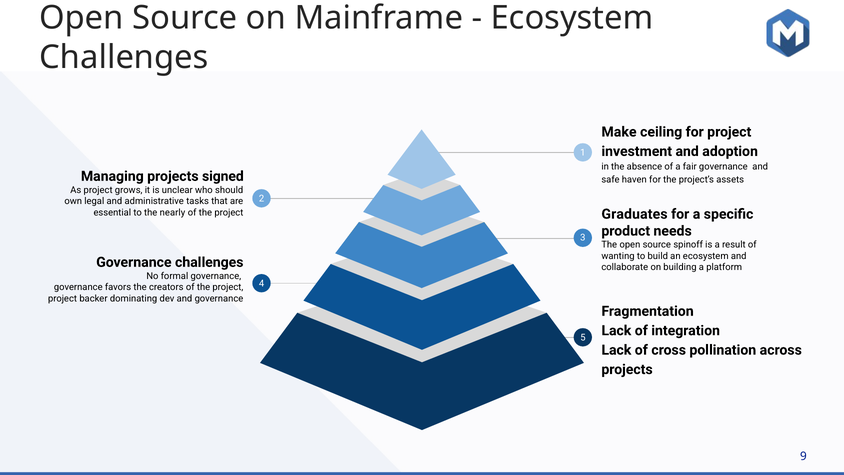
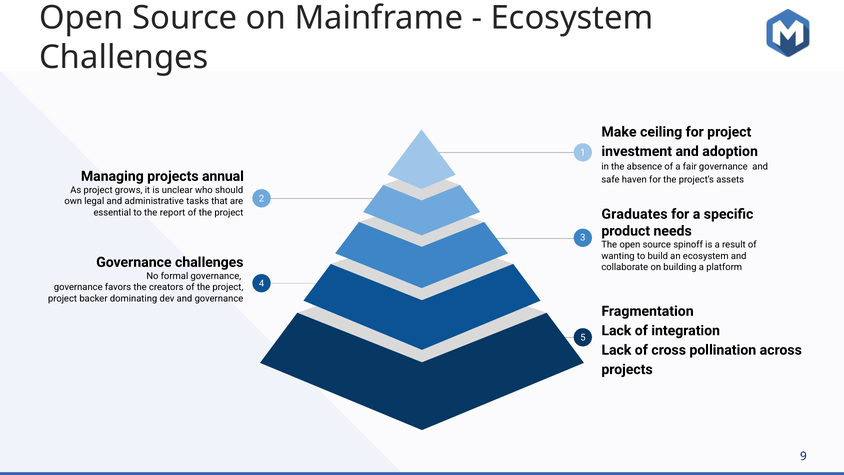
signed: signed -> annual
nearly: nearly -> report
